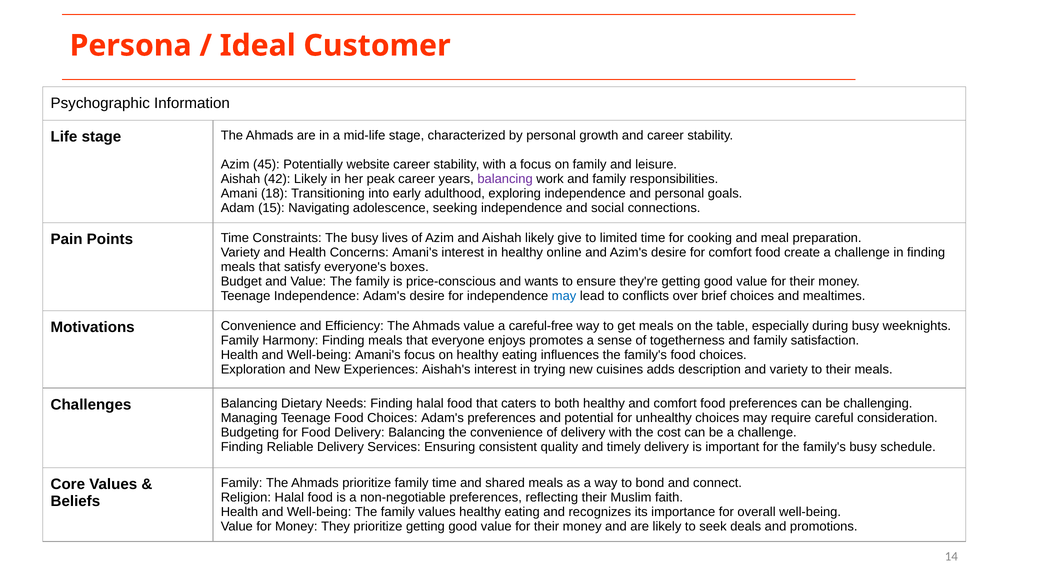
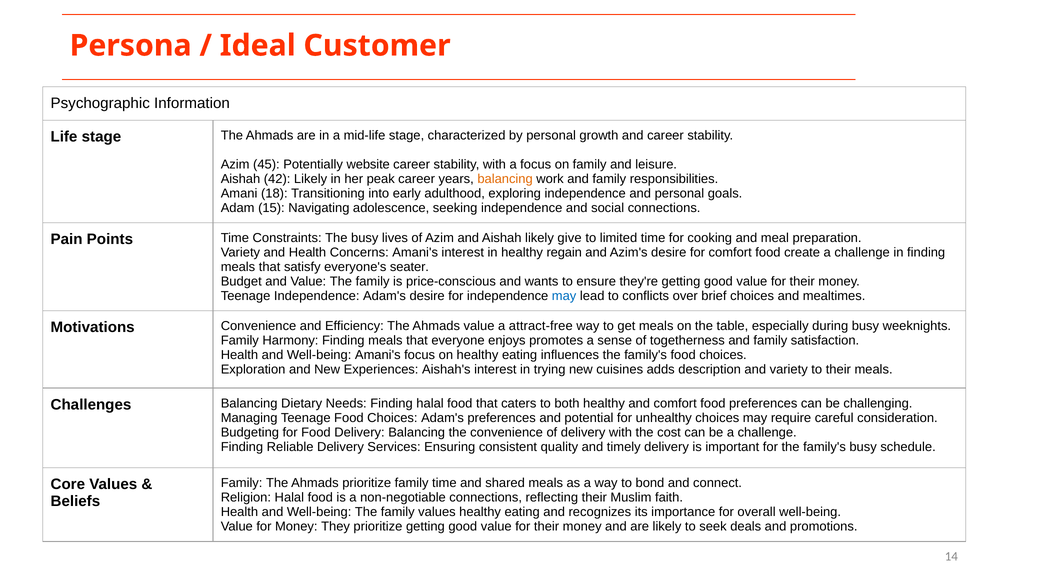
balancing at (505, 179) colour: purple -> orange
online: online -> regain
boxes: boxes -> seater
careful-free: careful-free -> attract-free
non-negotiable preferences: preferences -> connections
